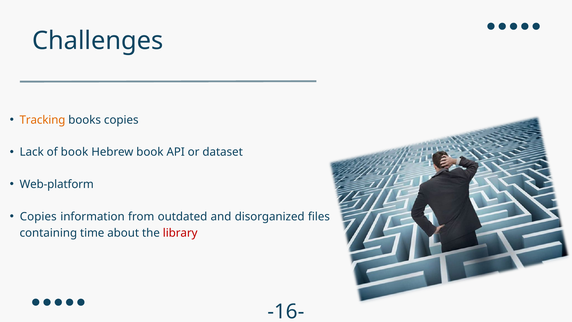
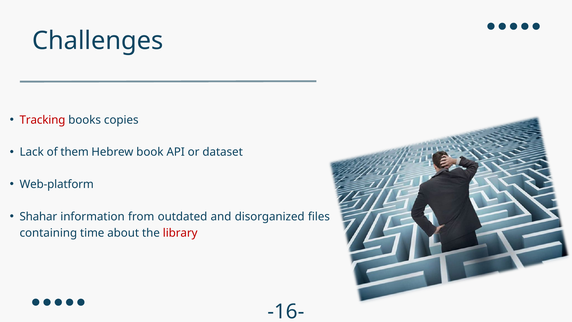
Tracking colour: orange -> red
of book: book -> them
Copies at (38, 217): Copies -> Shahar
